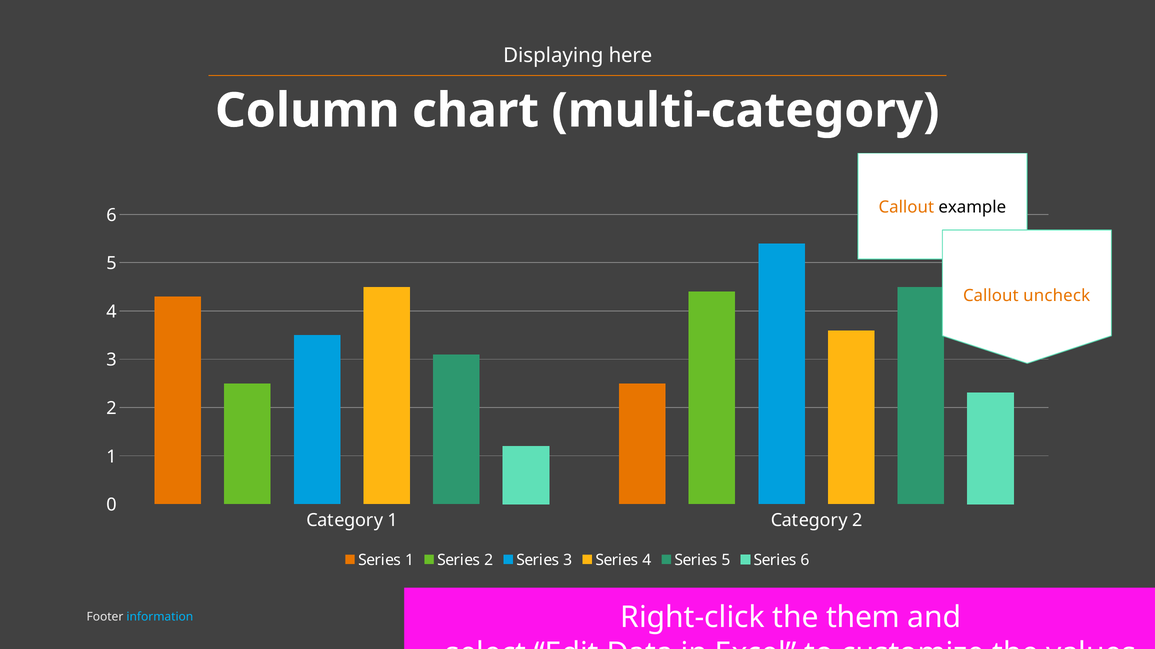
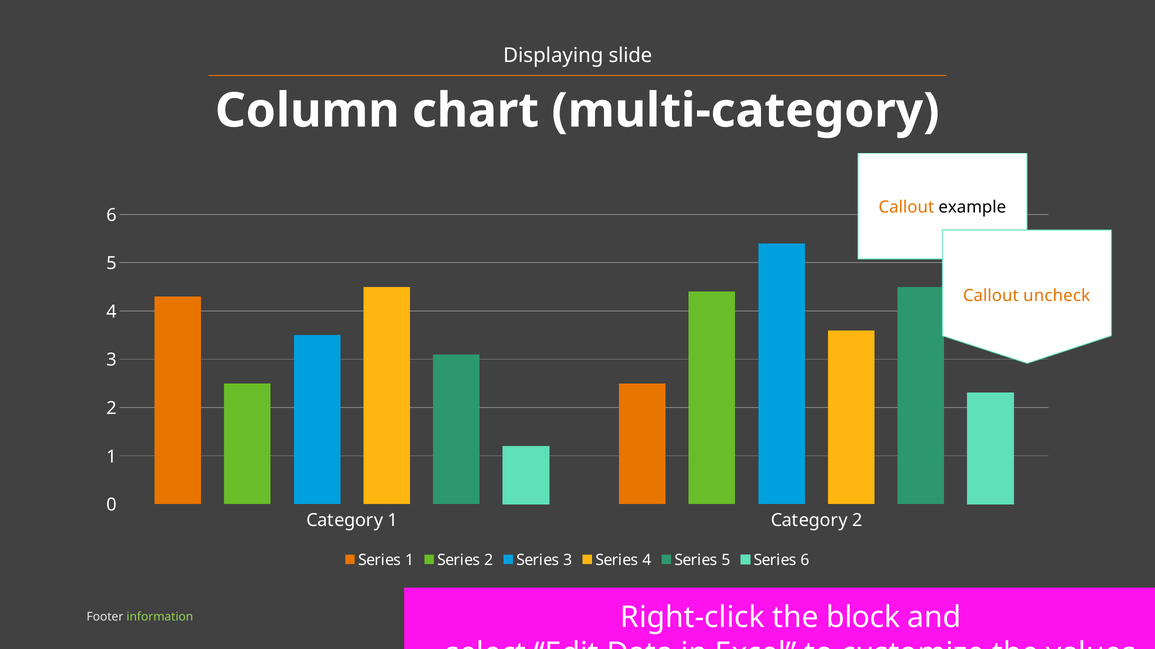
here: here -> slide
them: them -> block
information colour: light blue -> light green
